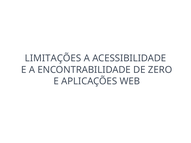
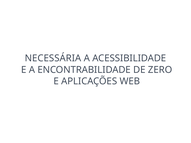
LIMITAÇÕES: LIMITAÇÕES -> NECESSÁRIA
